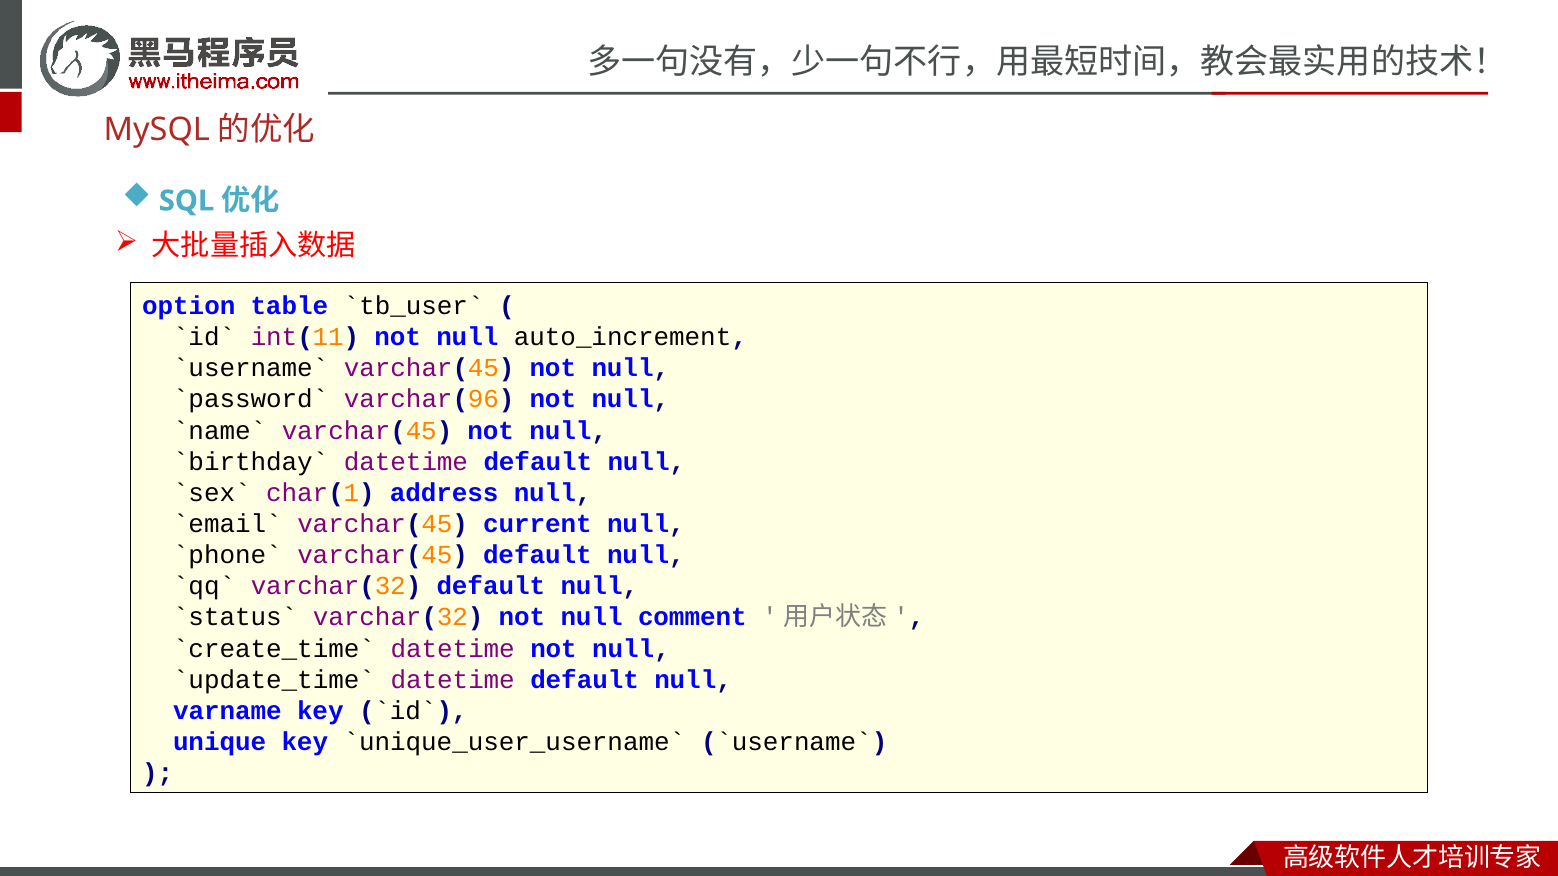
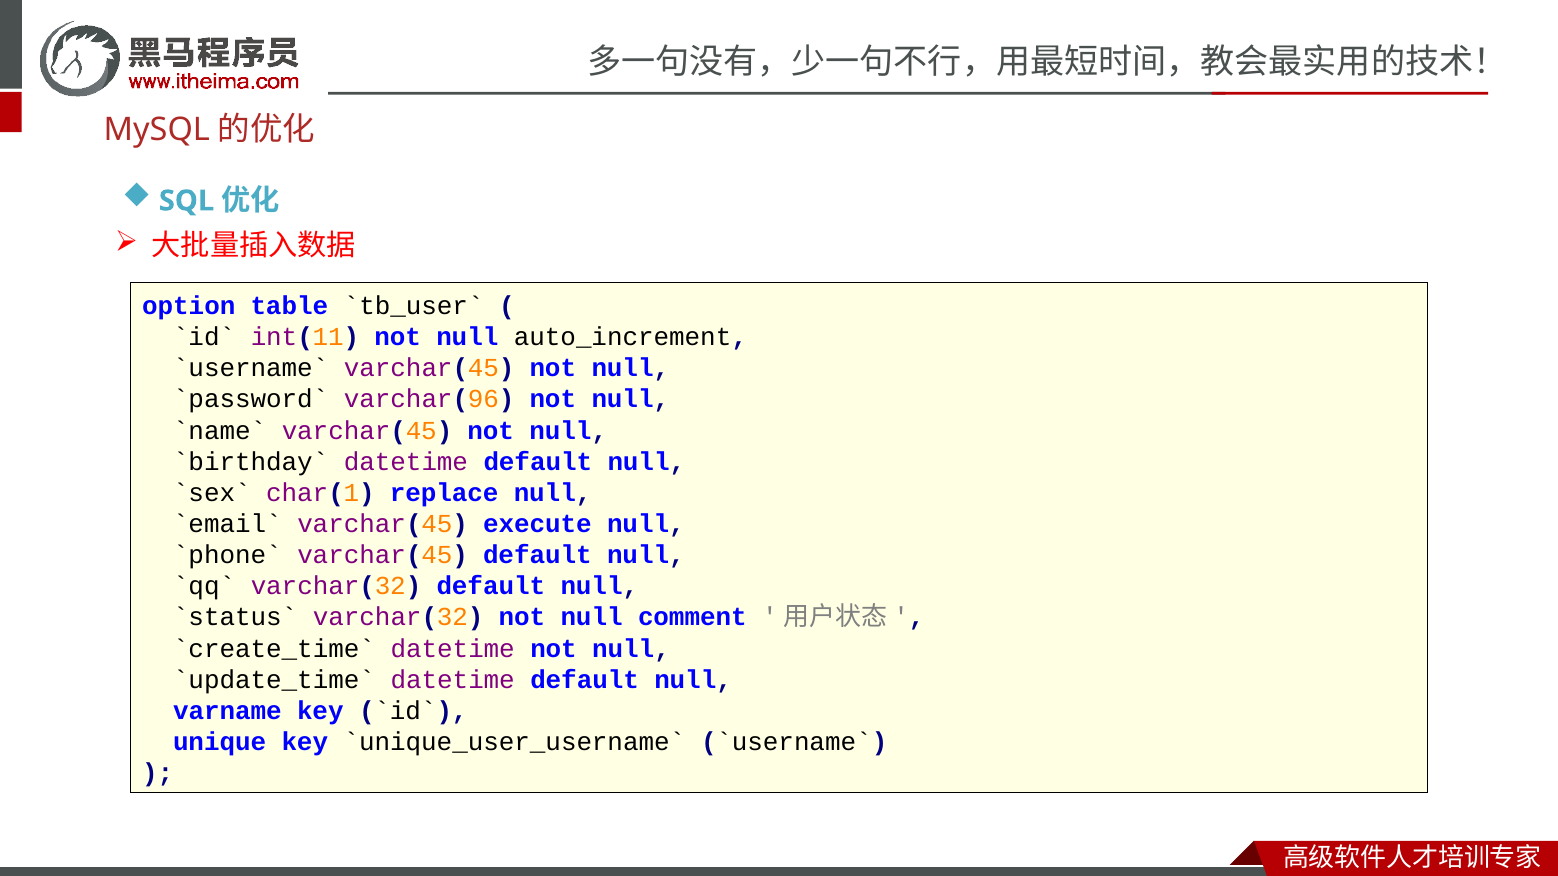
address: address -> replace
current: current -> execute
